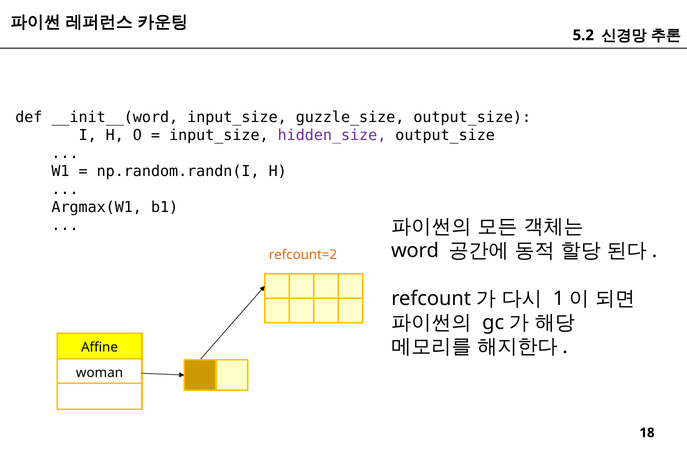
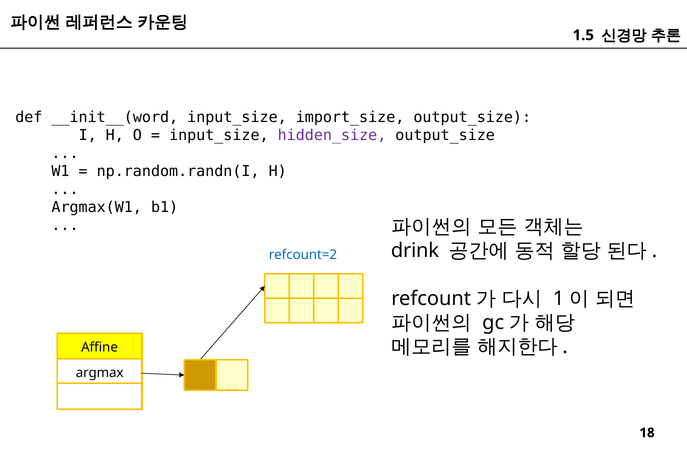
5.2: 5.2 -> 1.5
guzzle_size: guzzle_size -> import_size
word: word -> drink
refcount=2 colour: orange -> blue
woman: woman -> argmax
